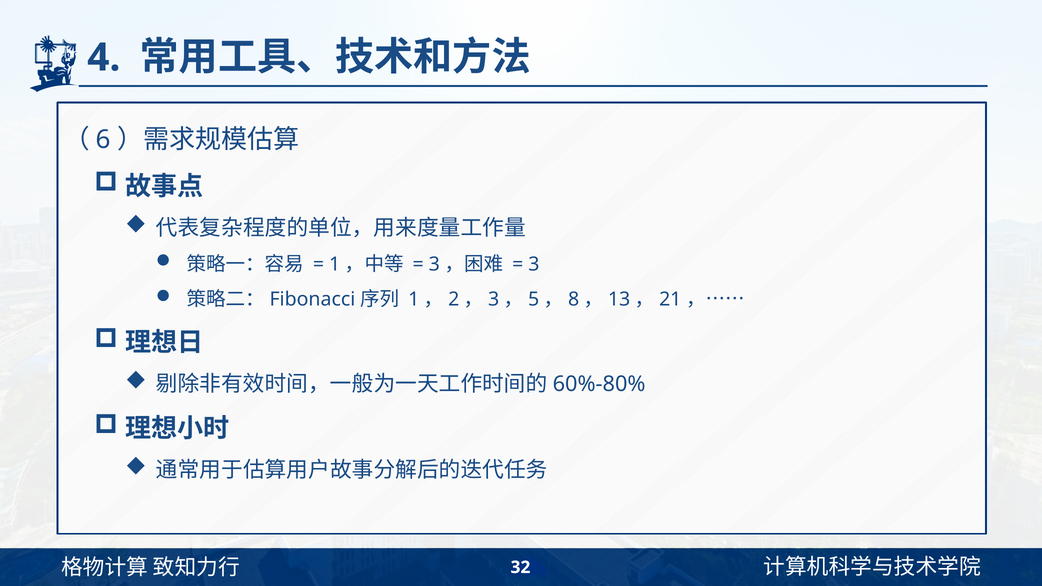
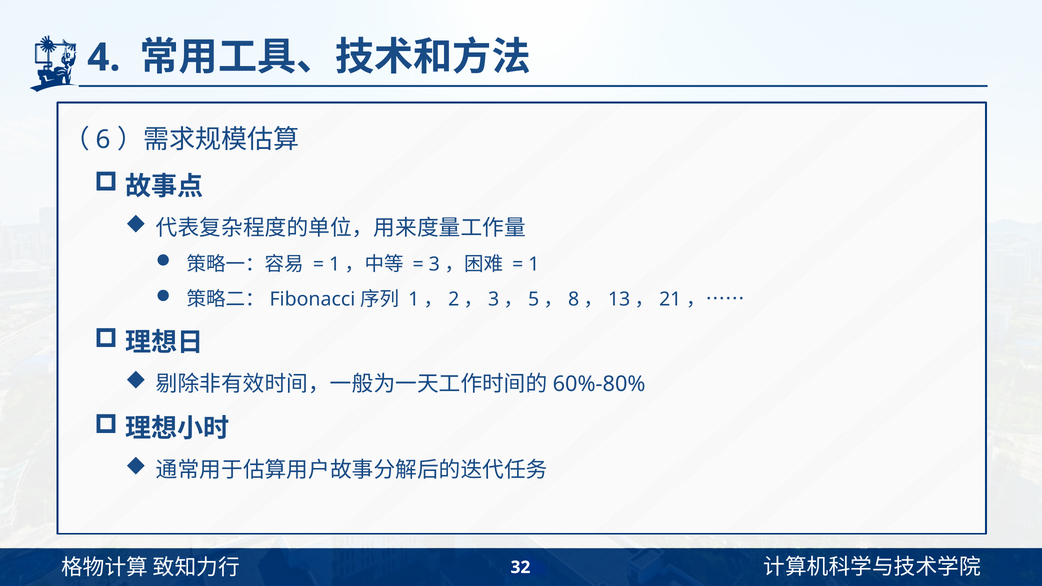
3: 3 -> 1
